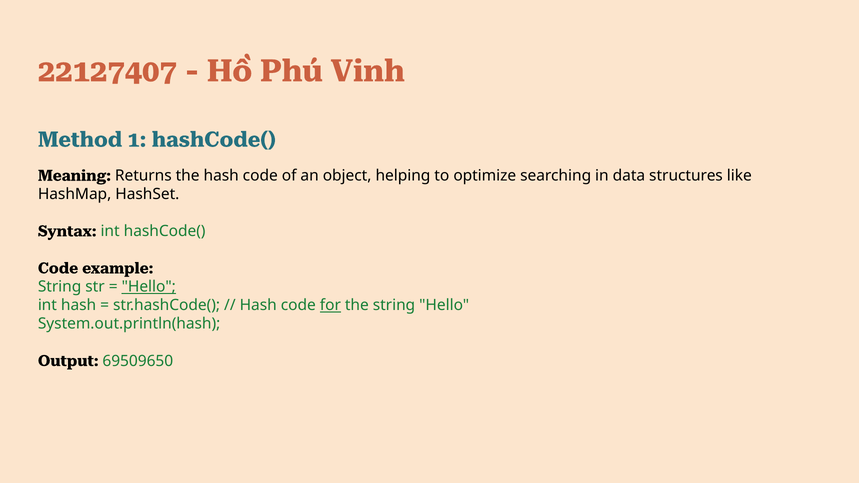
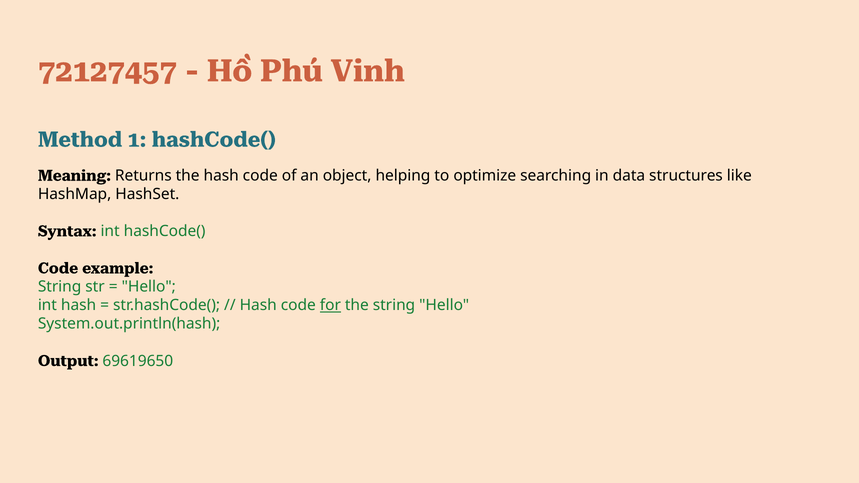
22127407: 22127407 -> 72127457
Hello at (149, 287) underline: present -> none
69509650: 69509650 -> 69619650
